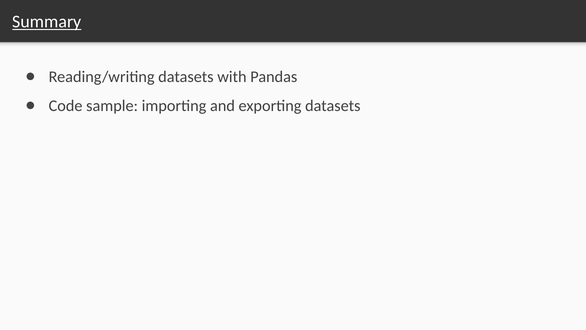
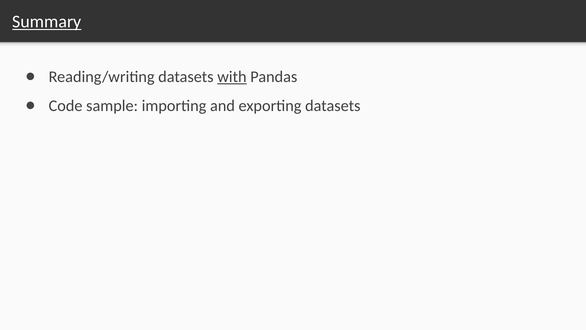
with underline: none -> present
